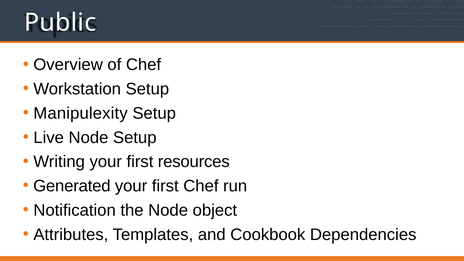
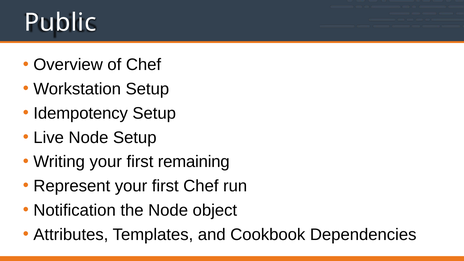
Manipulexity: Manipulexity -> Idempotency
resources: resources -> remaining
Generated: Generated -> Represent
